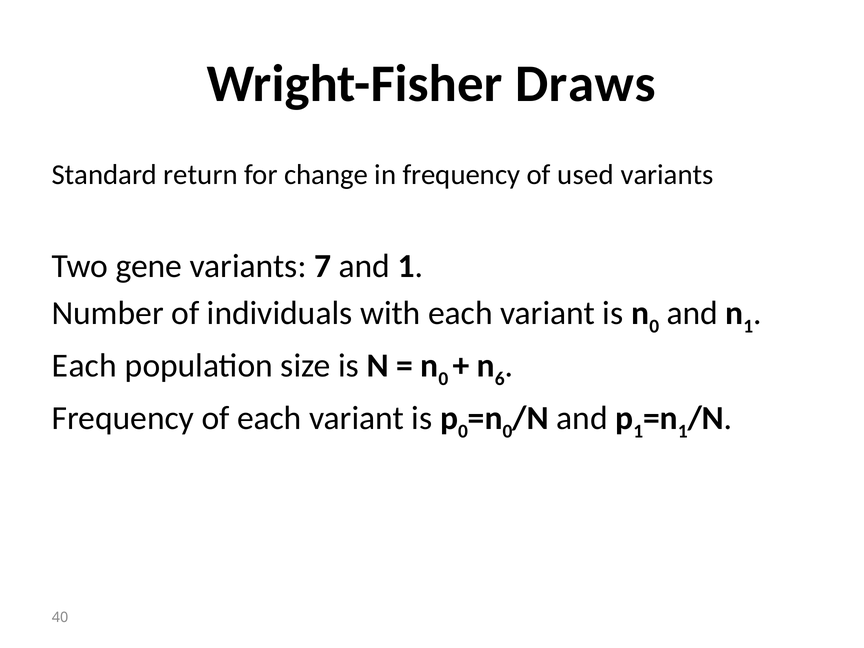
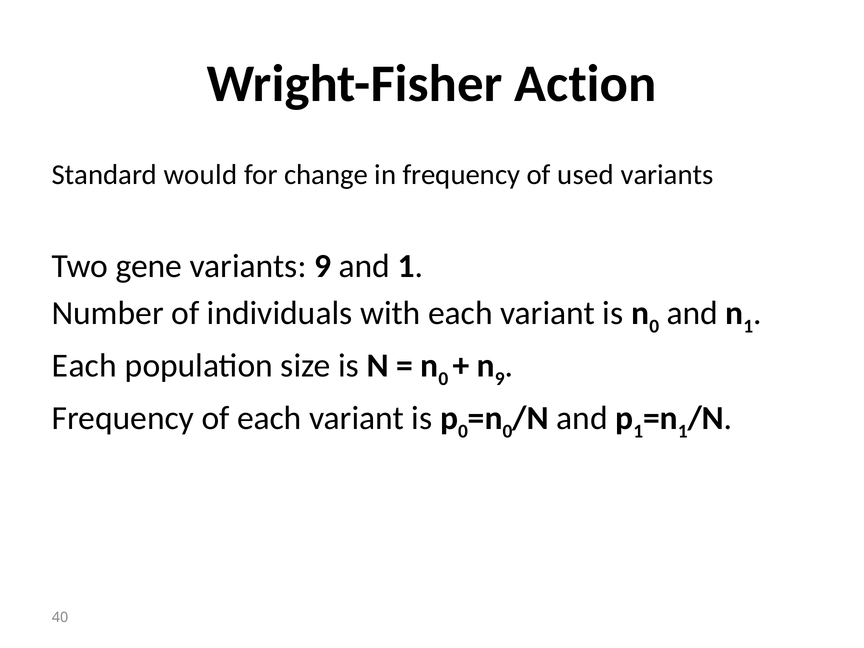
Draws: Draws -> Action
return: return -> would
variants 7: 7 -> 9
n 6: 6 -> 9
